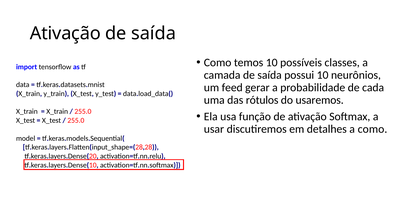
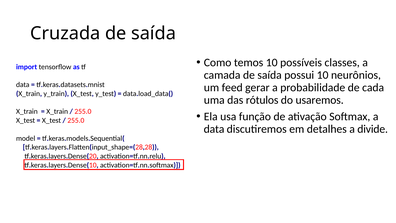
Ativação at (65, 33): Ativação -> Cruzada
usar at (214, 129): usar -> data
a como: como -> divide
